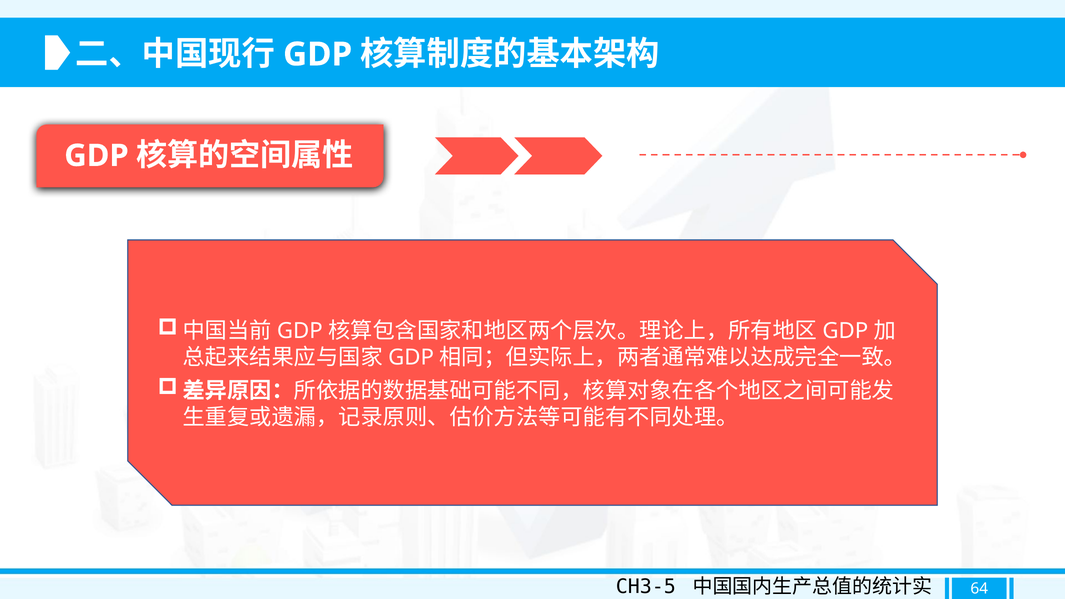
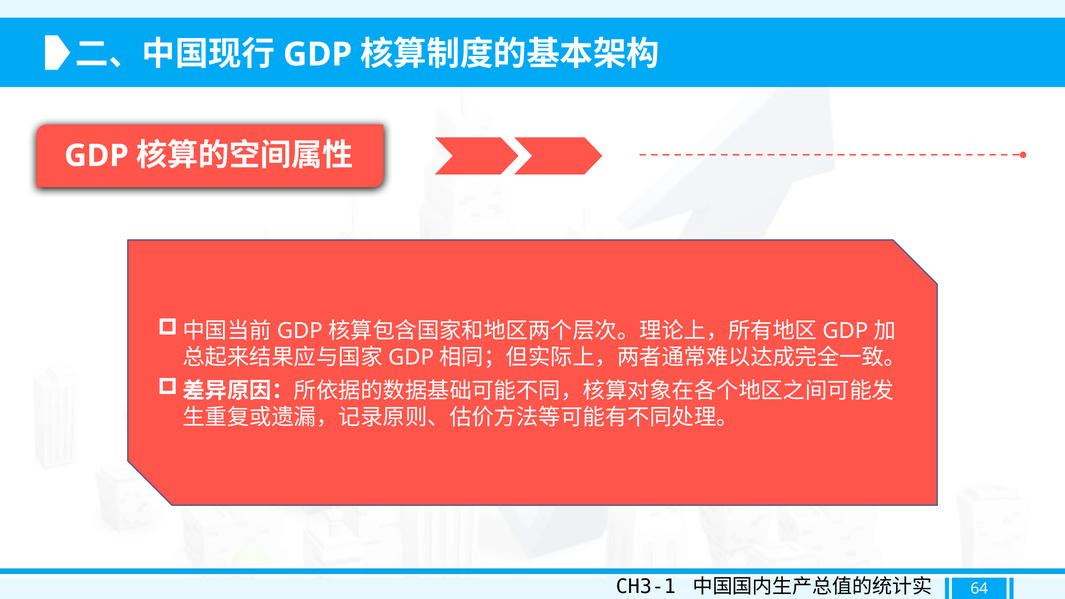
CH3-5: CH3-5 -> CH3-1
